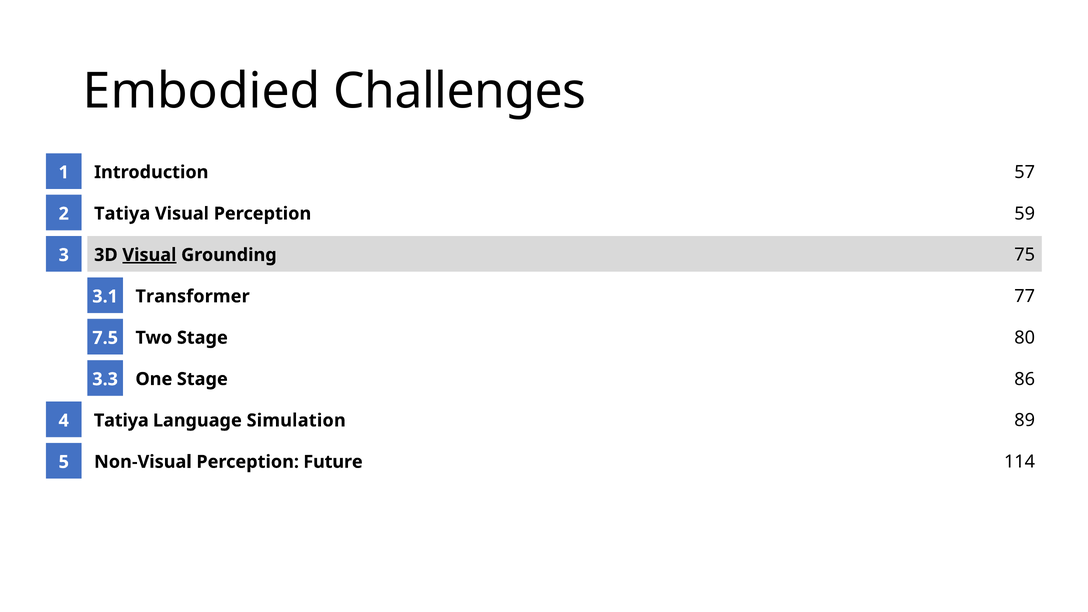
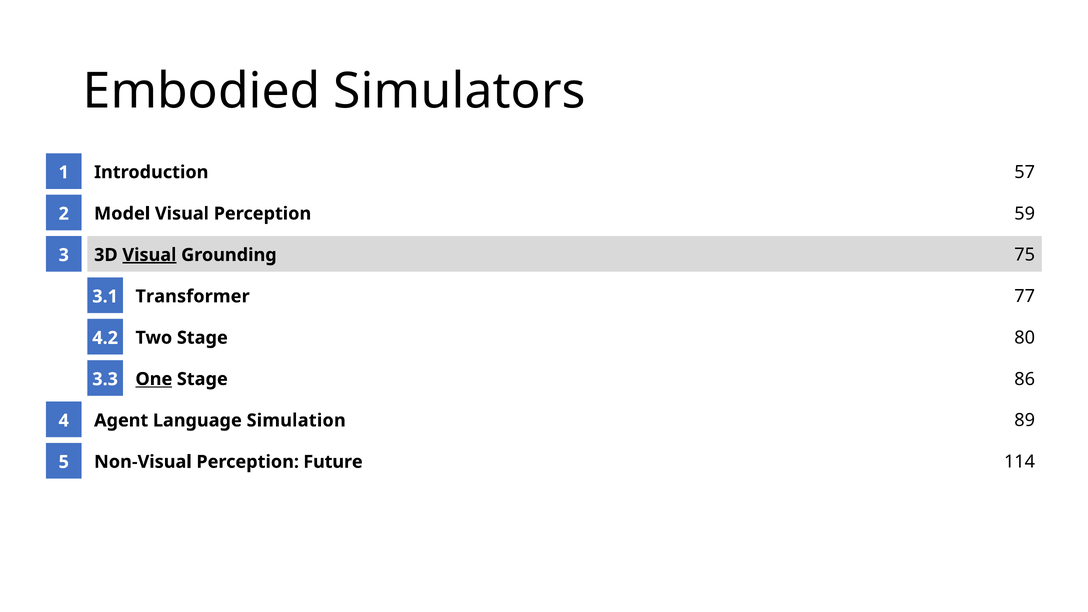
Challenges: Challenges -> Simulators
Tatiya at (122, 214): Tatiya -> Model
7.5: 7.5 -> 4.2
One underline: none -> present
Tatiya at (121, 420): Tatiya -> Agent
